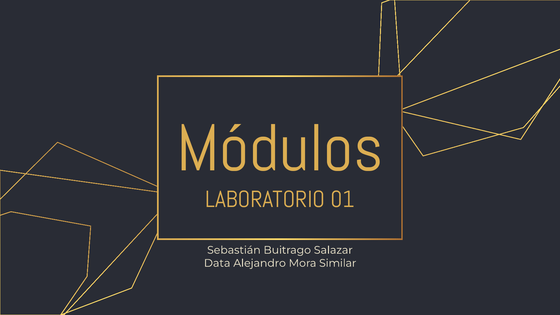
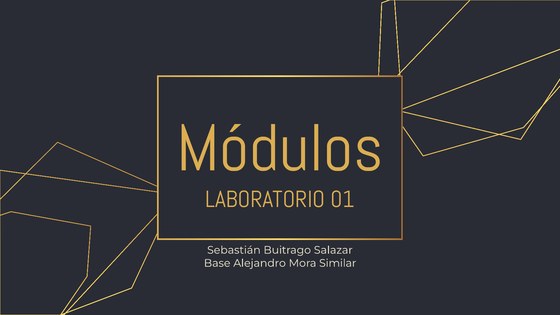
Data: Data -> Base
